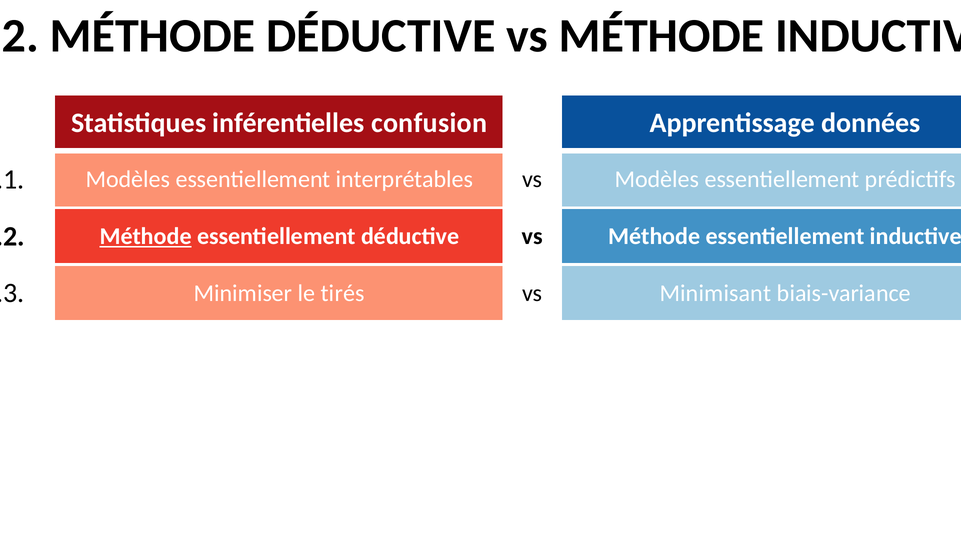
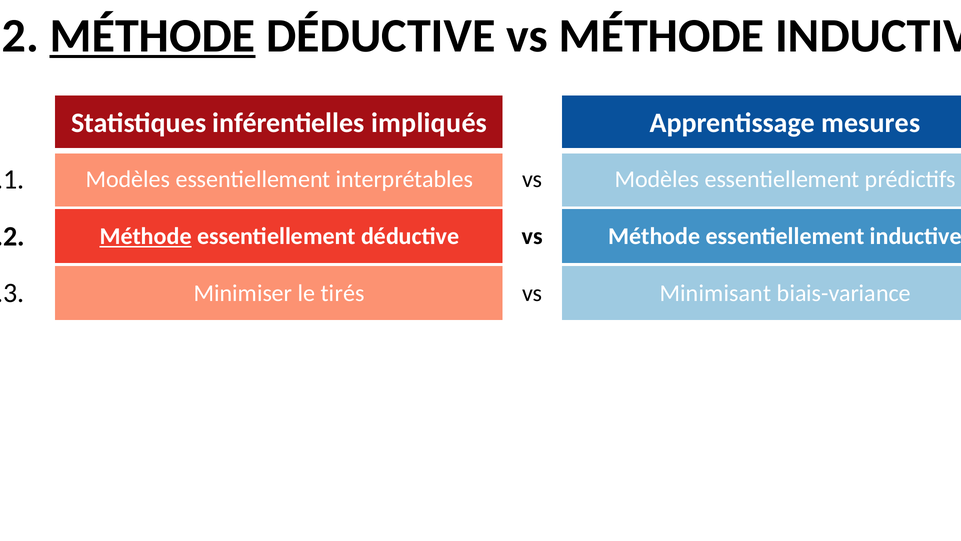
MÉTHODE at (153, 36) underline: none -> present
confusion: confusion -> impliqués
données: données -> mesures
